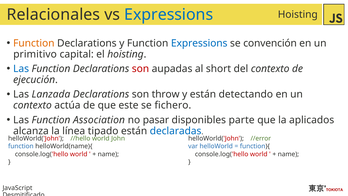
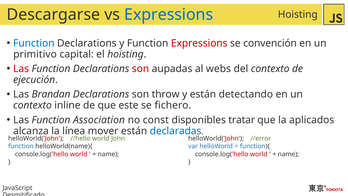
Relacionales: Relacionales -> Descargarse
Function at (34, 43) colour: orange -> blue
Expressions at (199, 43) colour: blue -> red
Las at (21, 69) colour: blue -> red
short: short -> webs
Lanzada: Lanzada -> Brandan
actúa: actúa -> inline
pasar: pasar -> const
parte: parte -> tratar
tipado: tipado -> mover
